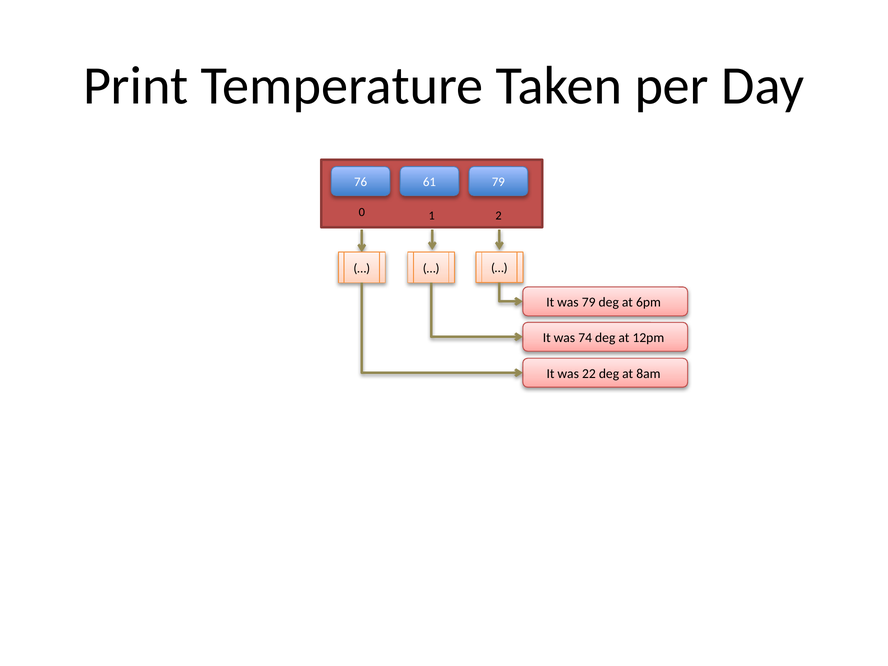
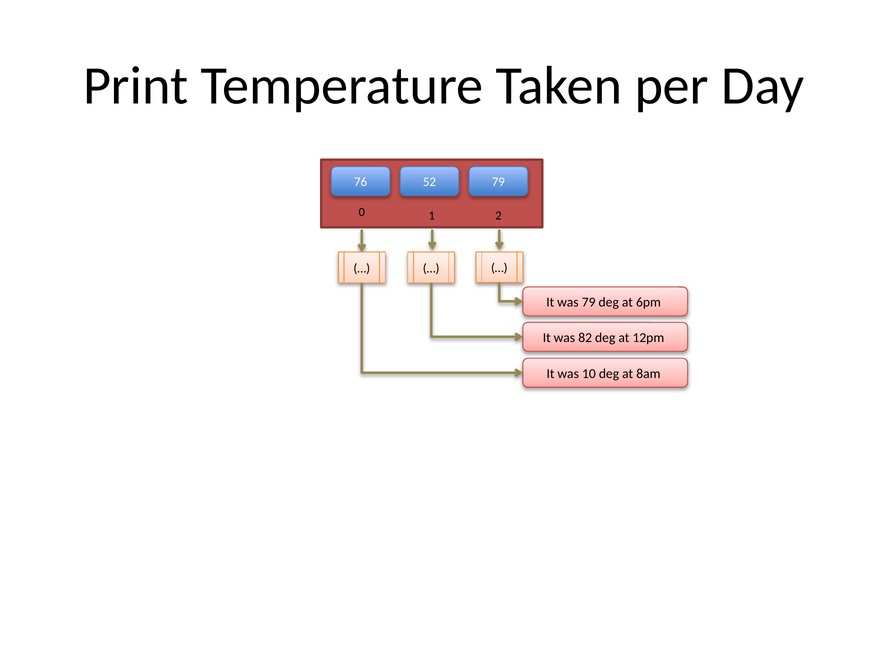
61: 61 -> 52
74: 74 -> 82
22: 22 -> 10
